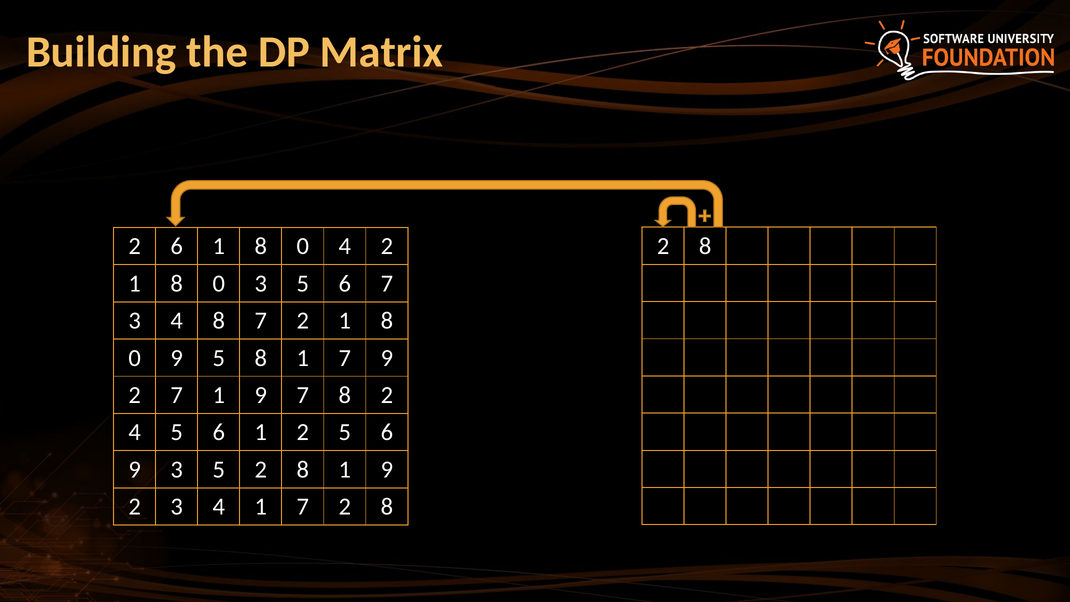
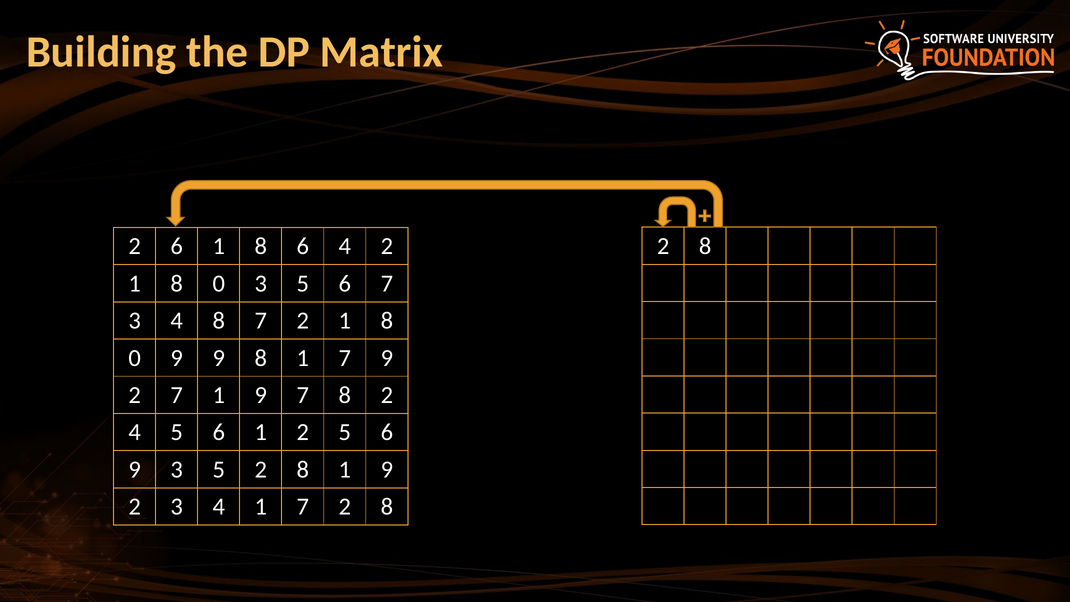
6 1 8 0: 0 -> 6
9 5: 5 -> 9
